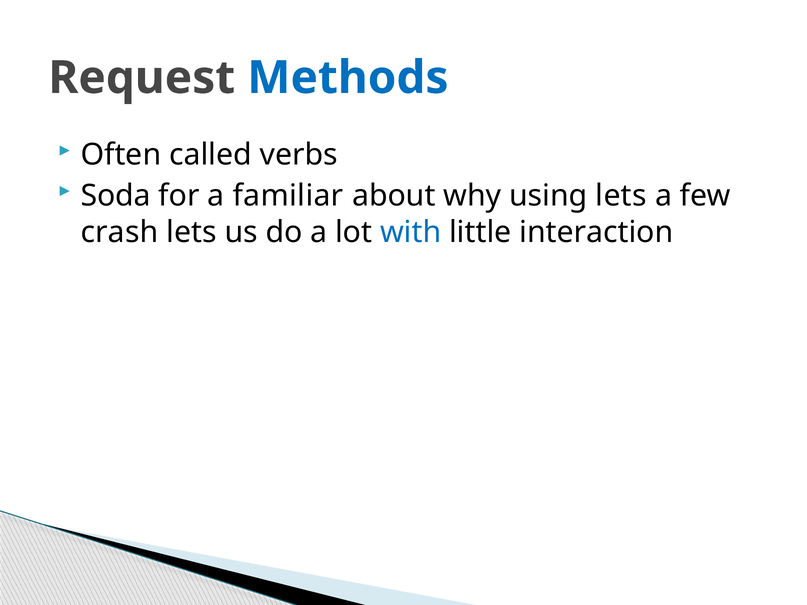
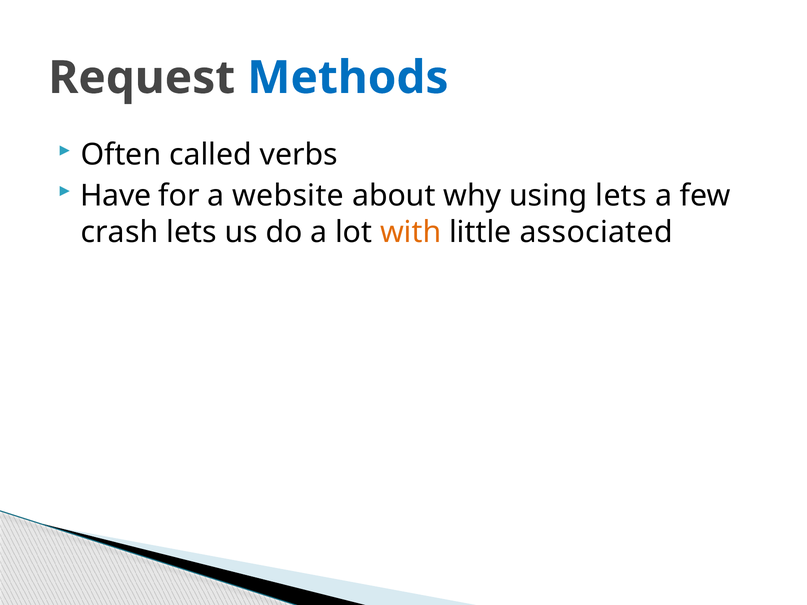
Soda: Soda -> Have
familiar: familiar -> website
with colour: blue -> orange
interaction: interaction -> associated
